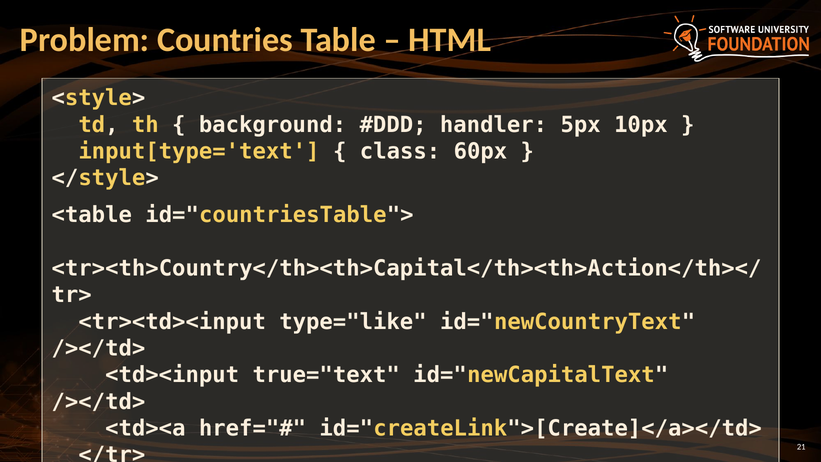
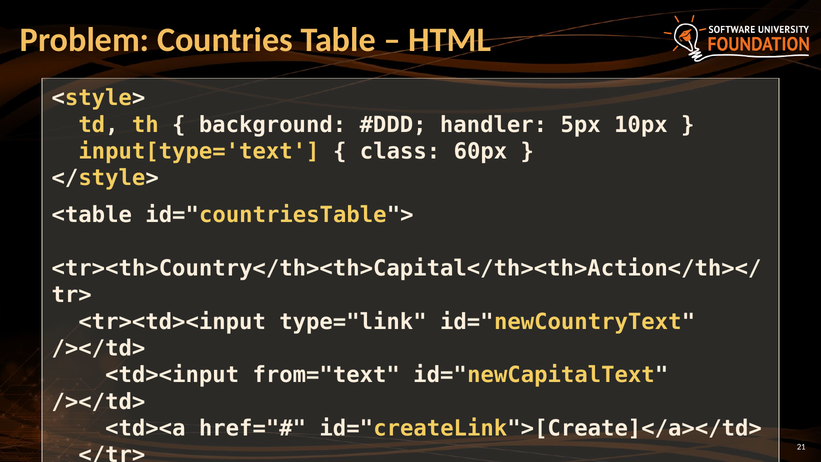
type="like: type="like -> type="link
true="text: true="text -> from="text
